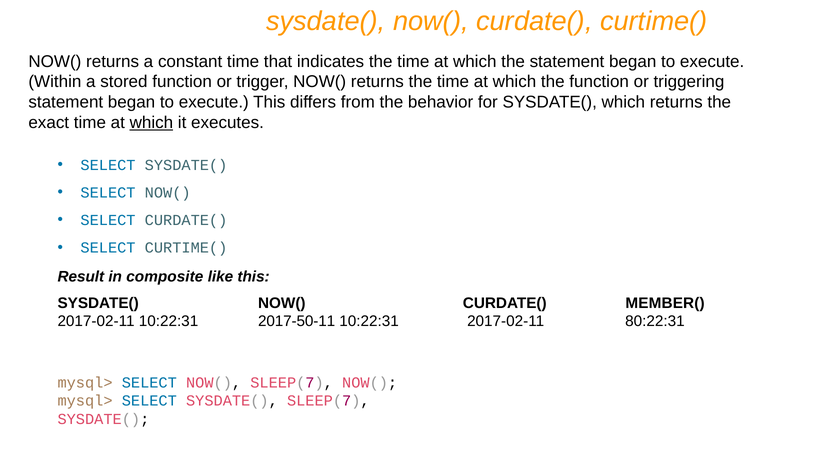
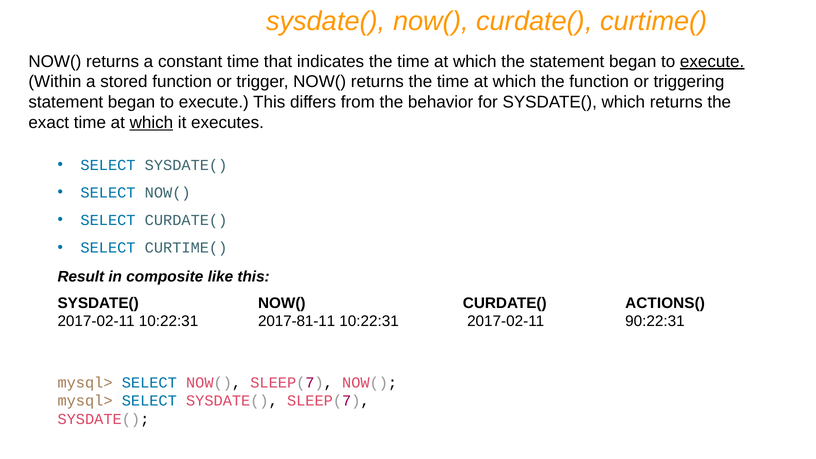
execute at (712, 61) underline: none -> present
MEMBER(: MEMBER( -> ACTIONS(
2017-50-11: 2017-50-11 -> 2017-81-11
80:22:31: 80:22:31 -> 90:22:31
